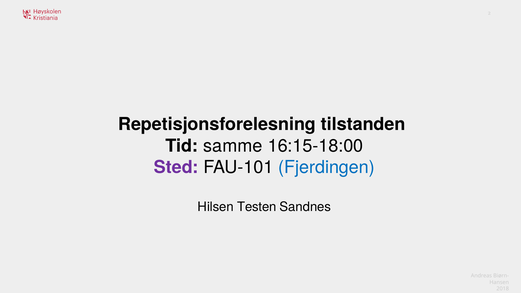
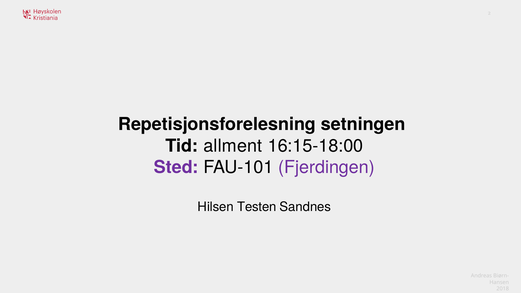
tilstanden: tilstanden -> setningen
samme: samme -> allment
Fjerdingen colour: blue -> purple
